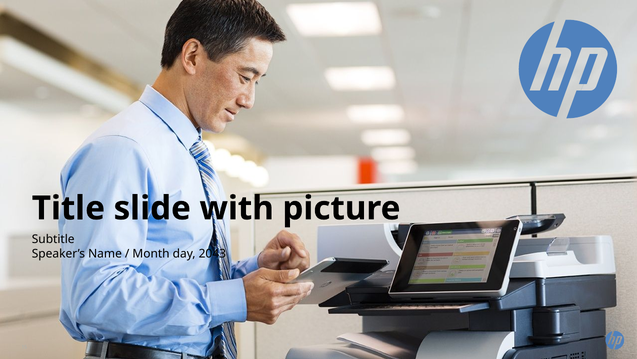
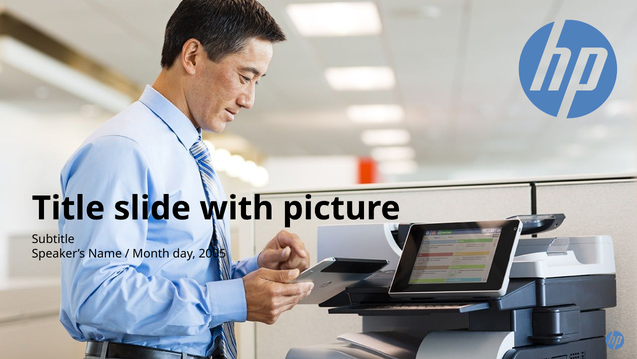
2043: 2043 -> 2005
